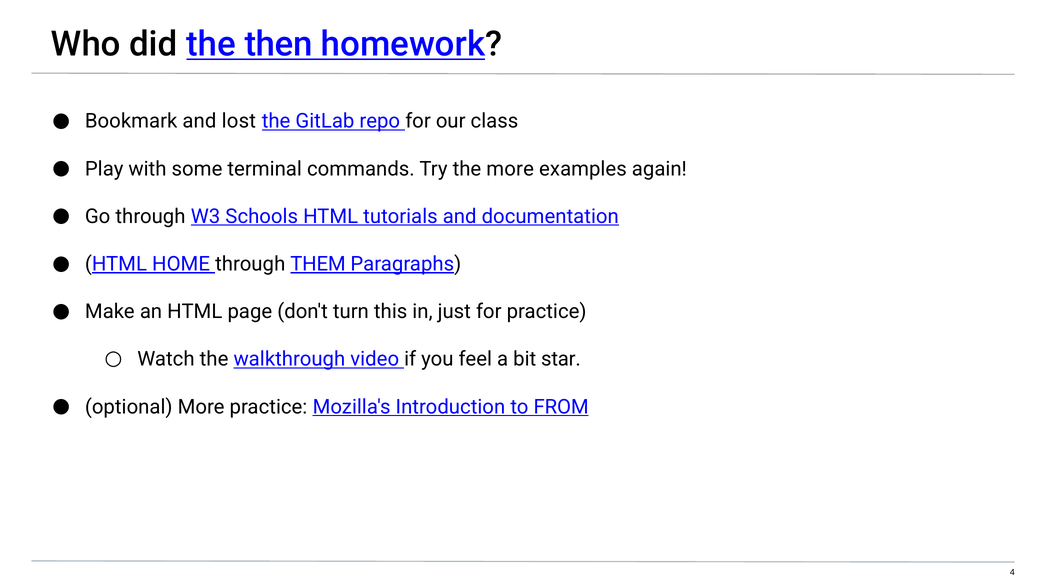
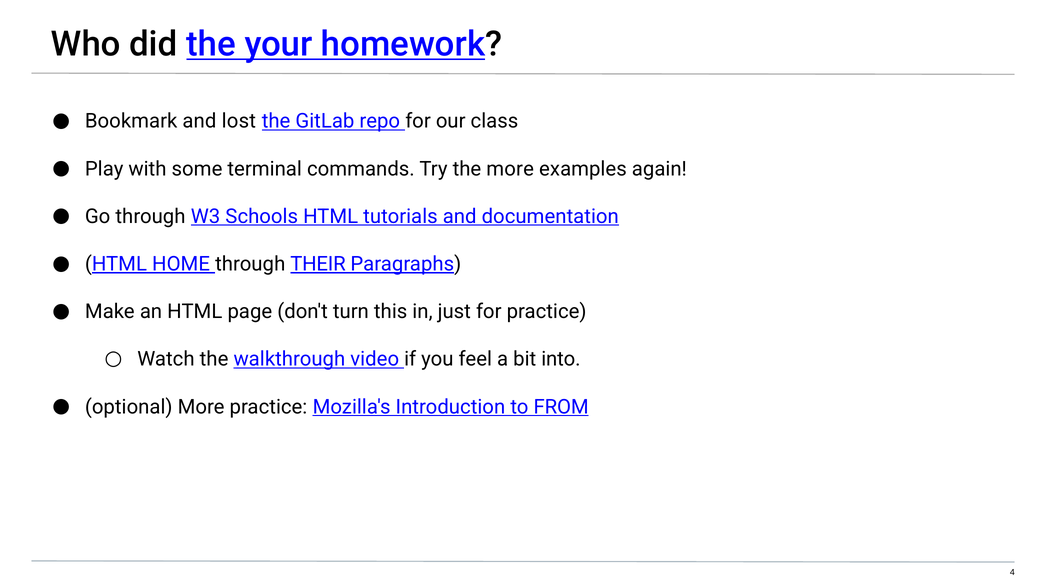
then: then -> your
THEM: THEM -> THEIR
star: star -> into
